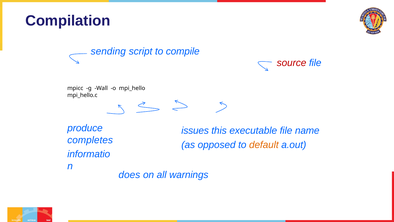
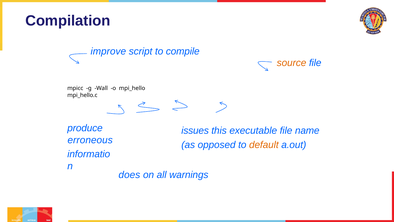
sending: sending -> improve
source colour: red -> orange
completes: completes -> erroneous
